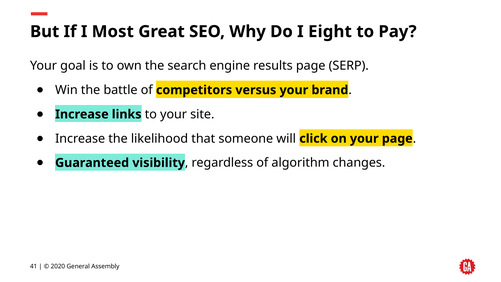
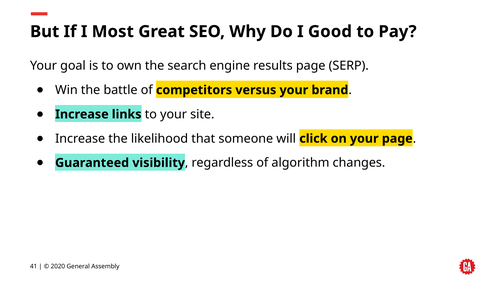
Eight: Eight -> Good
